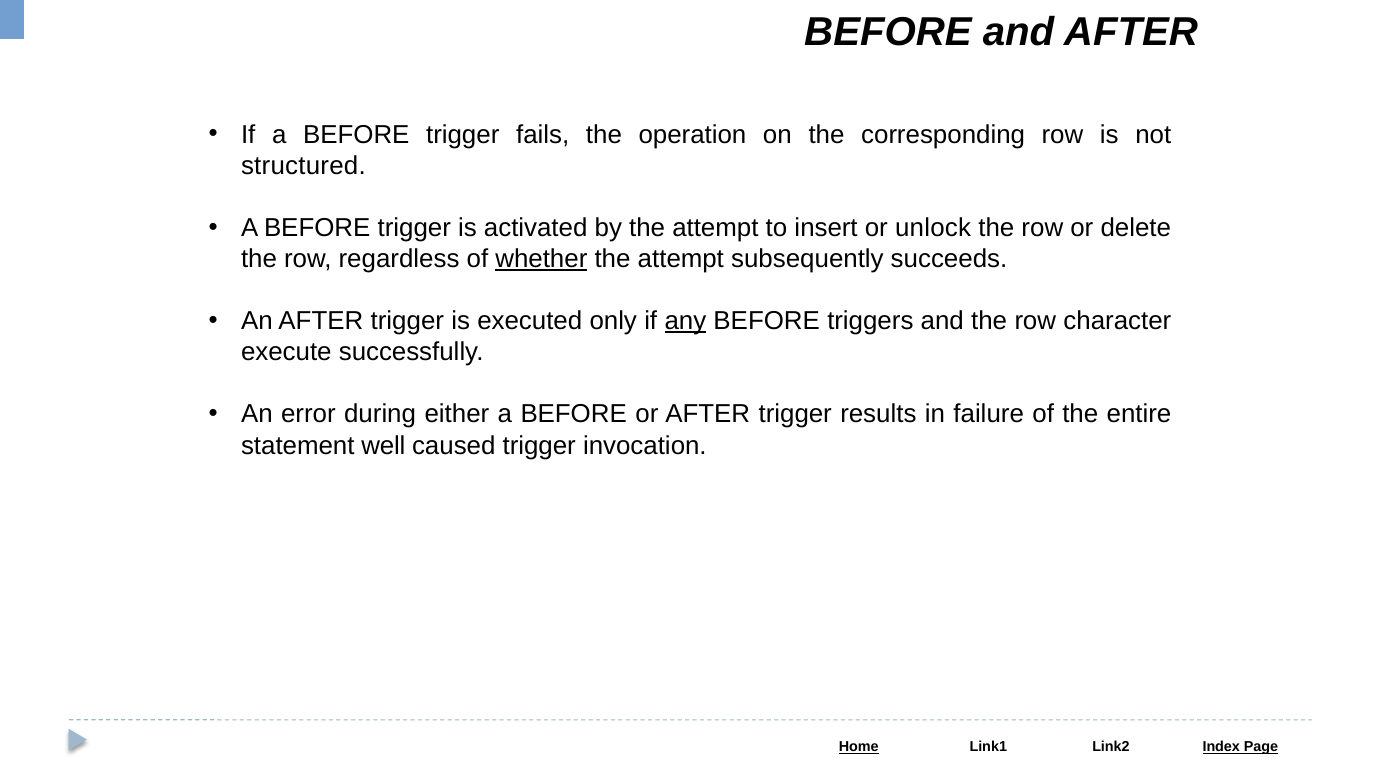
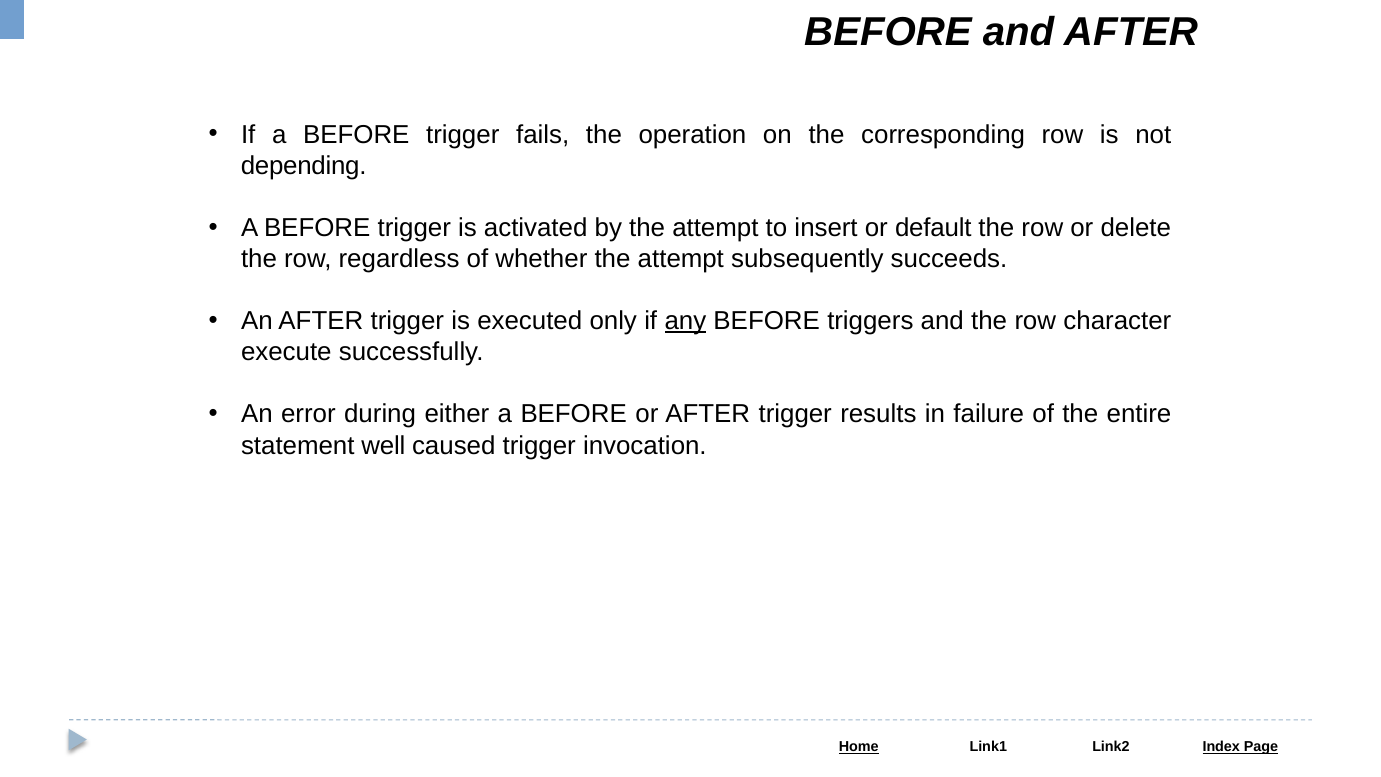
structured: structured -> depending
unlock: unlock -> default
whether underline: present -> none
